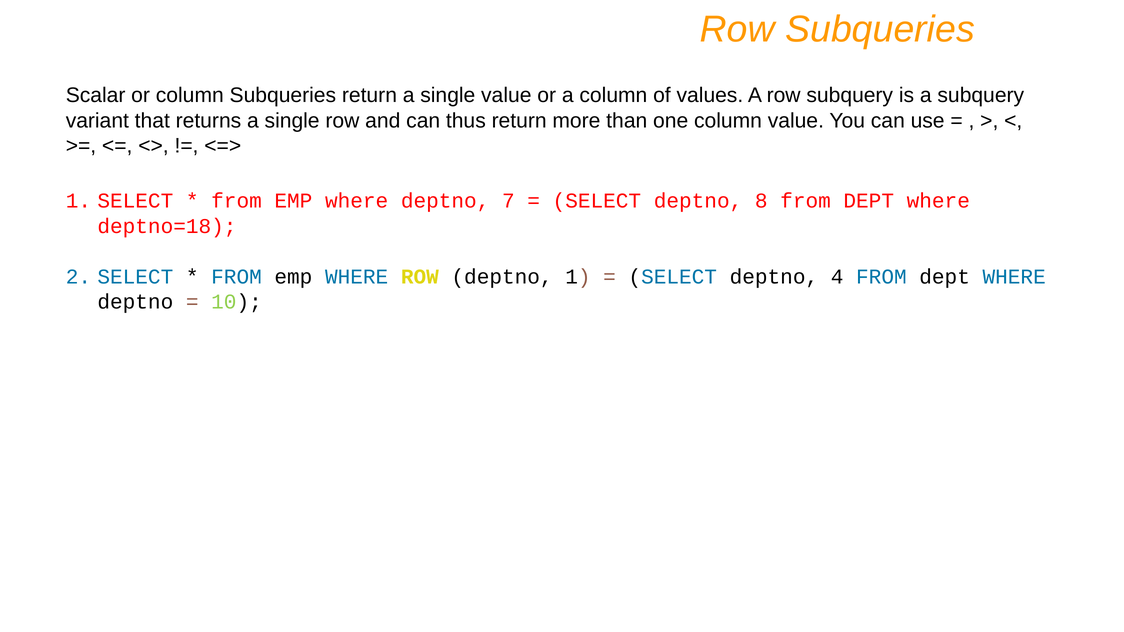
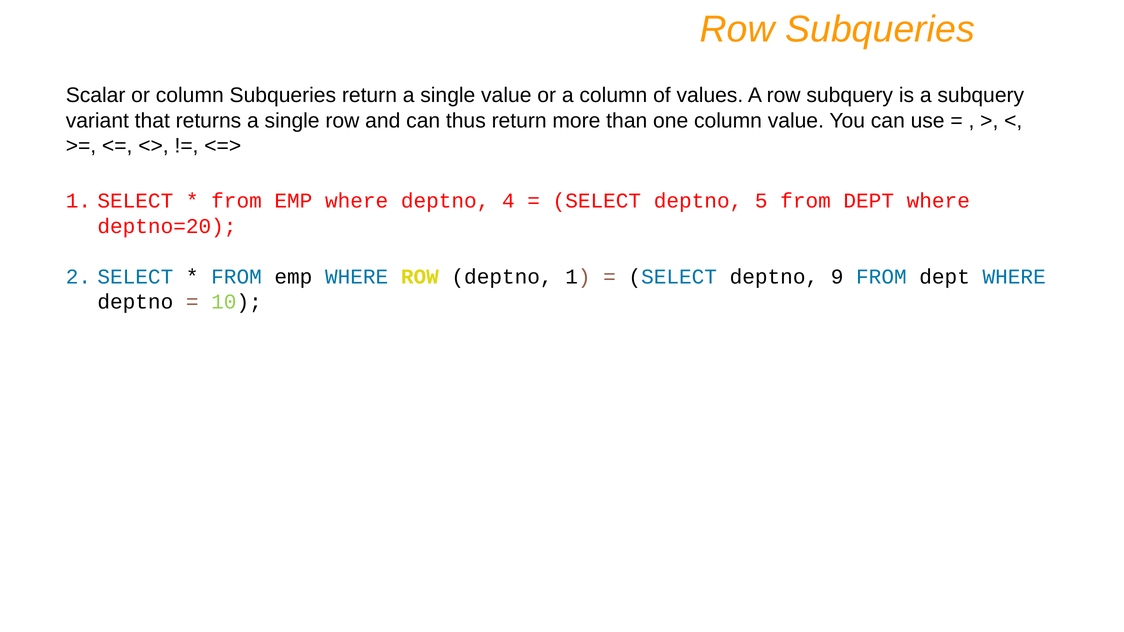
7: 7 -> 4
8: 8 -> 5
deptno=18: deptno=18 -> deptno=20
4: 4 -> 9
